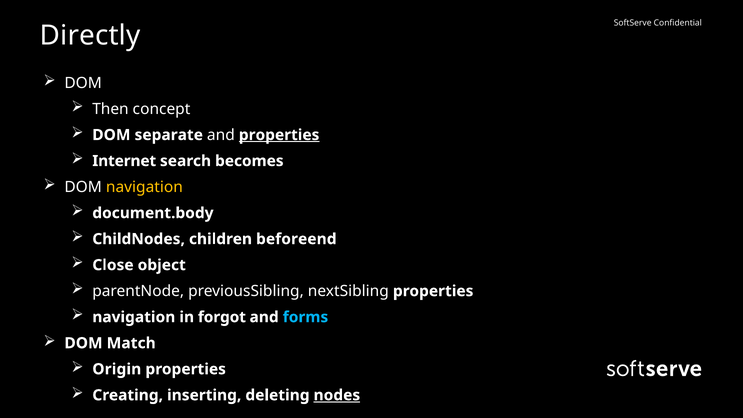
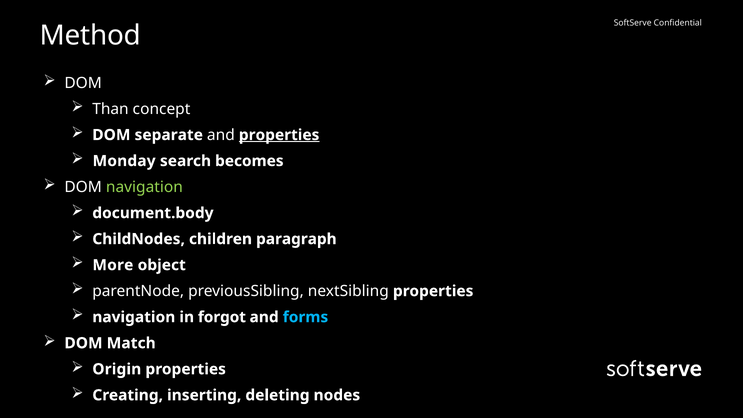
Directly: Directly -> Method
Then: Then -> Than
Internet: Internet -> Monday
navigation at (144, 187) colour: yellow -> light green
beforeend: beforeend -> paragraph
Close: Close -> More
nodes underline: present -> none
